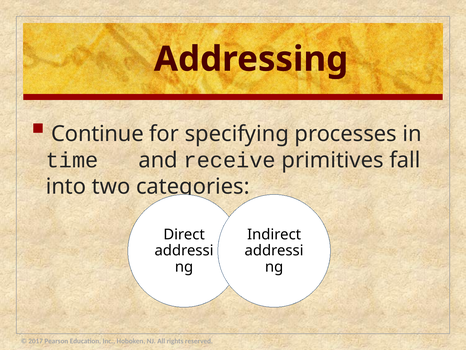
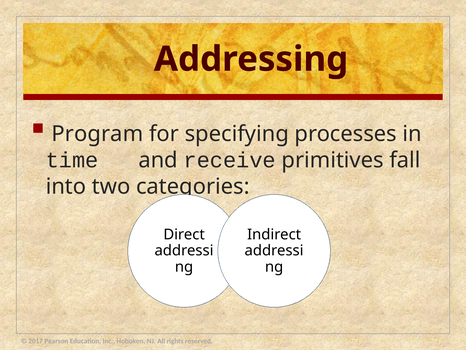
Continue: Continue -> Program
